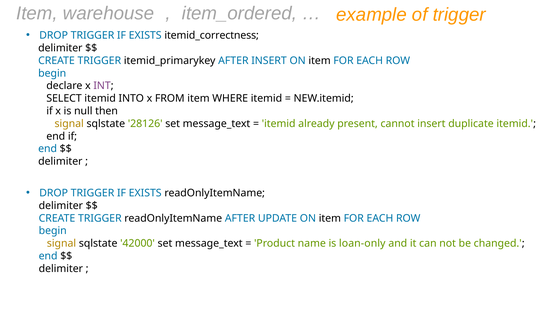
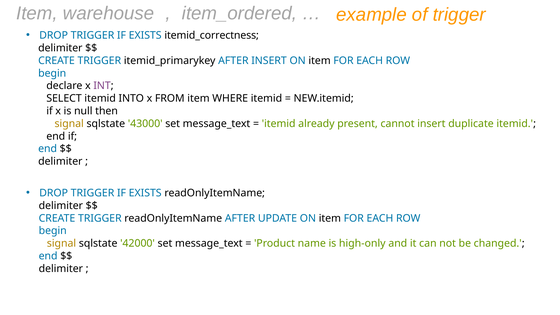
28126: 28126 -> 43000
loan-only: loan-only -> high-only
